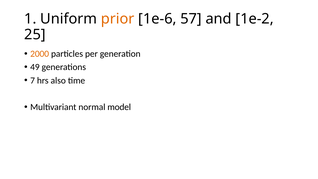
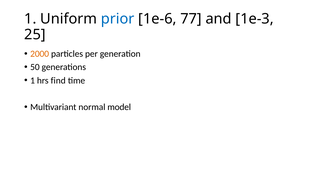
prior colour: orange -> blue
57: 57 -> 77
1e-2: 1e-2 -> 1e-3
49: 49 -> 50
7 at (33, 80): 7 -> 1
also: also -> find
